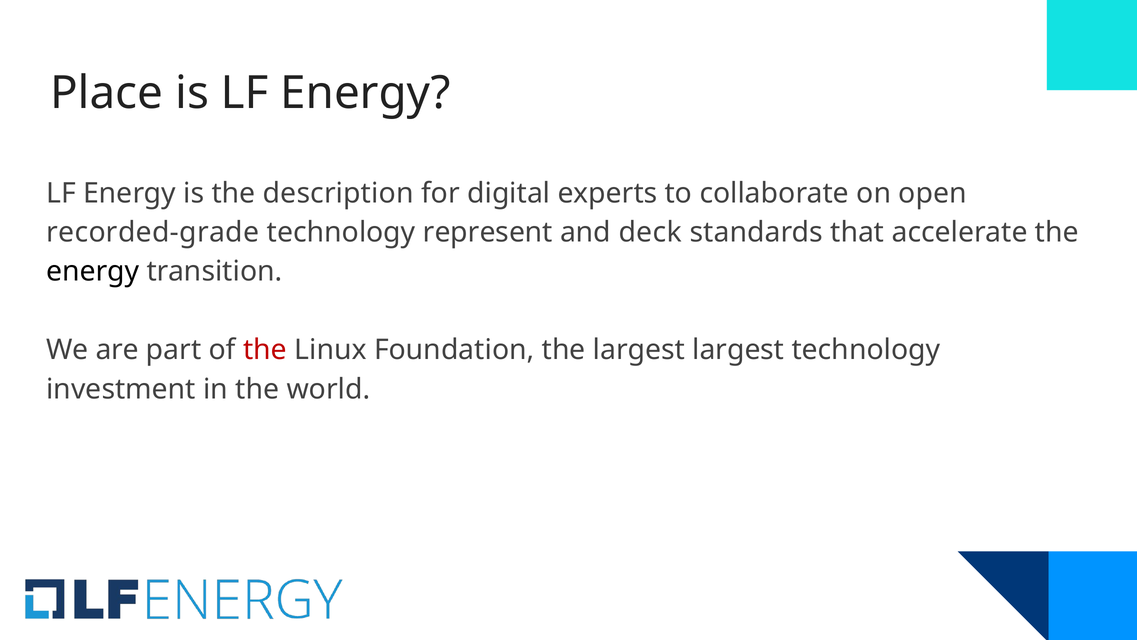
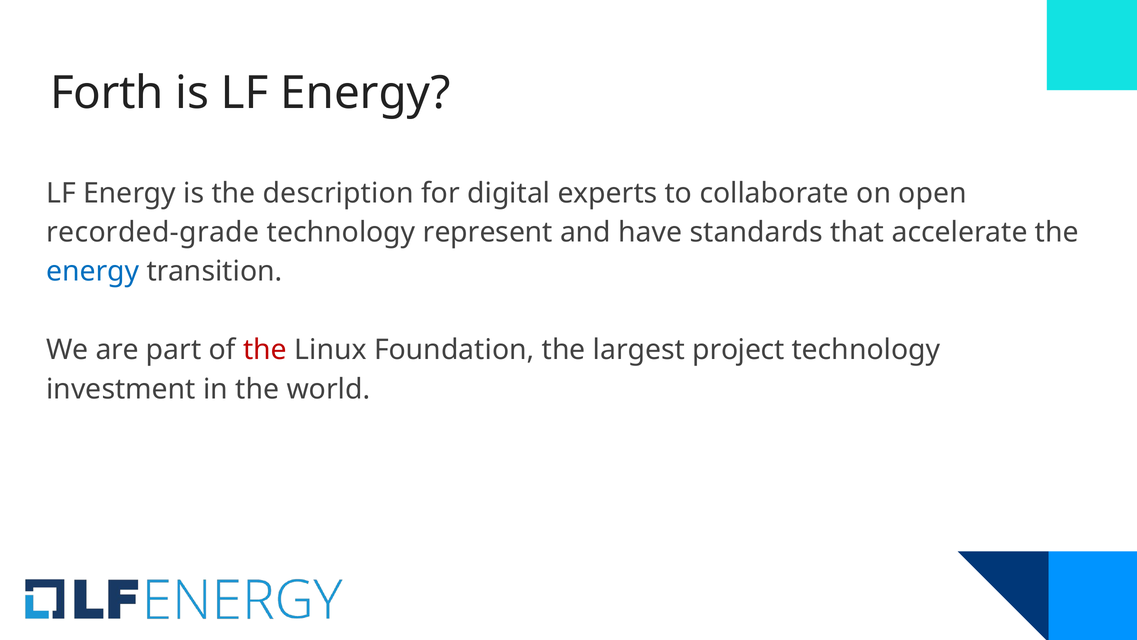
Place: Place -> Forth
deck: deck -> have
energy at (93, 271) colour: black -> blue
largest largest: largest -> project
